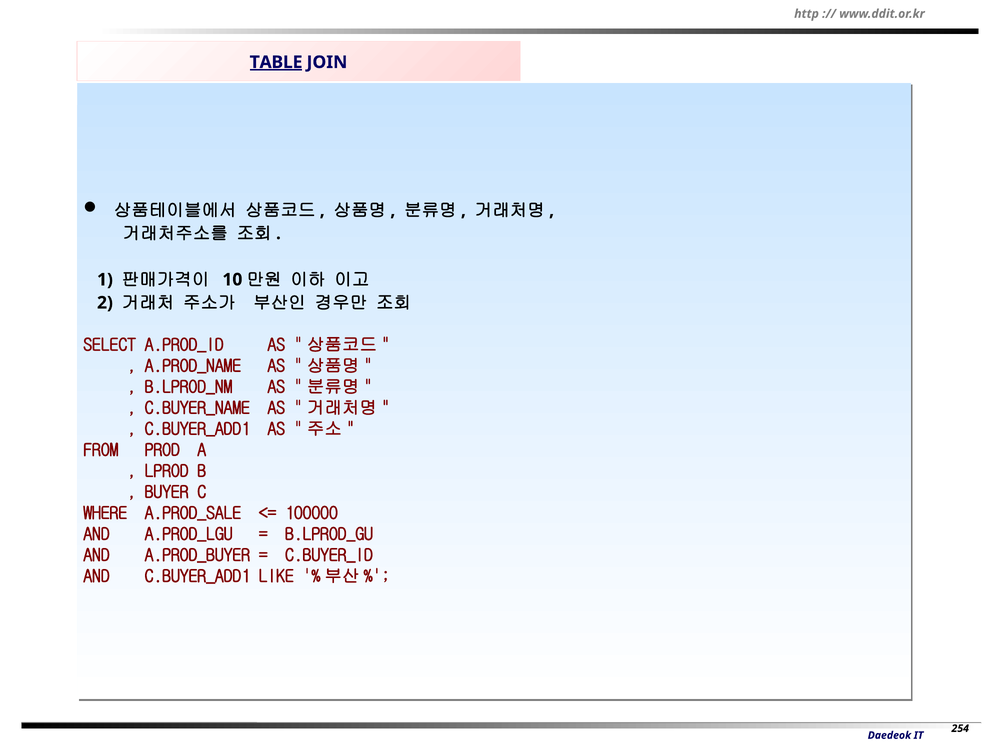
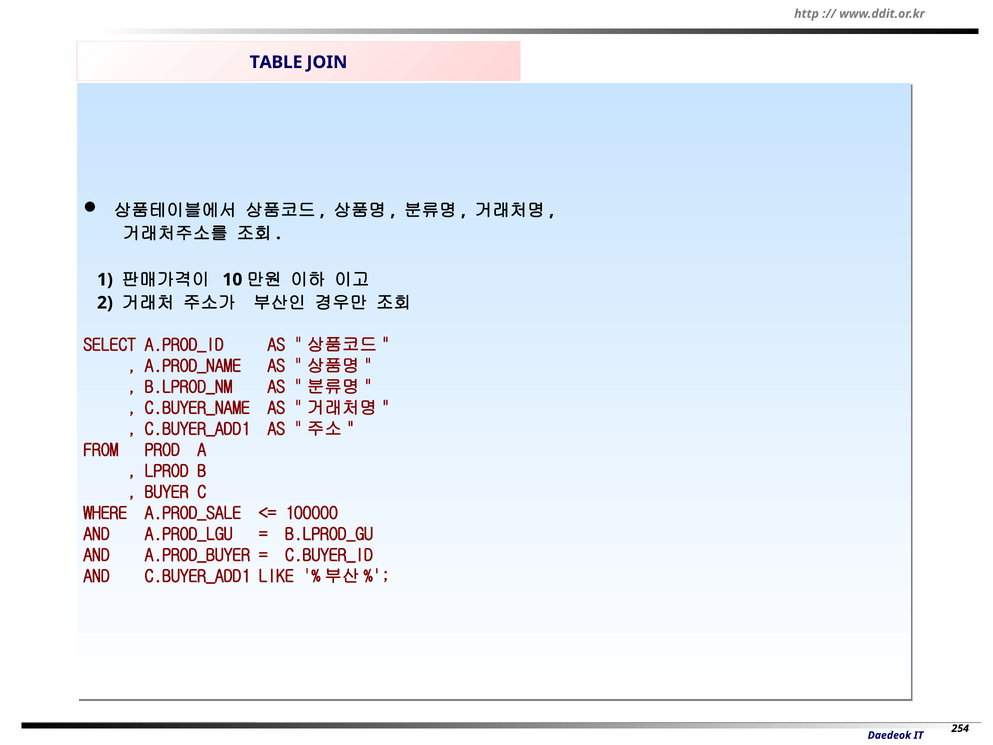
TABLE underline: present -> none
